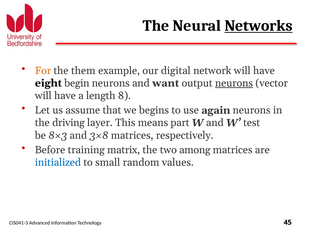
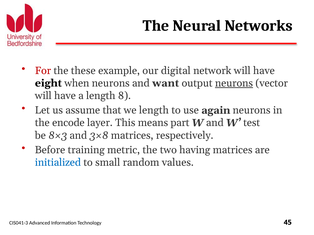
Networks underline: present -> none
For colour: orange -> red
them: them -> these
begin: begin -> when
we begins: begins -> length
driving: driving -> encode
matrix: matrix -> metric
among: among -> having
